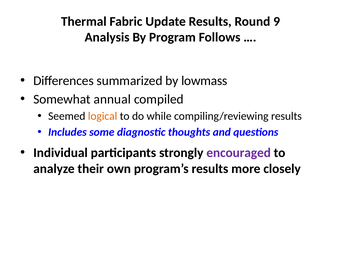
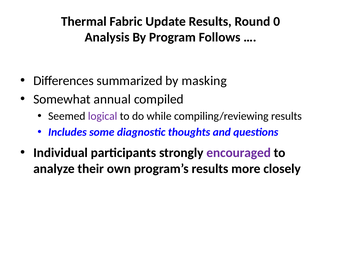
9: 9 -> 0
lowmass: lowmass -> masking
logical colour: orange -> purple
